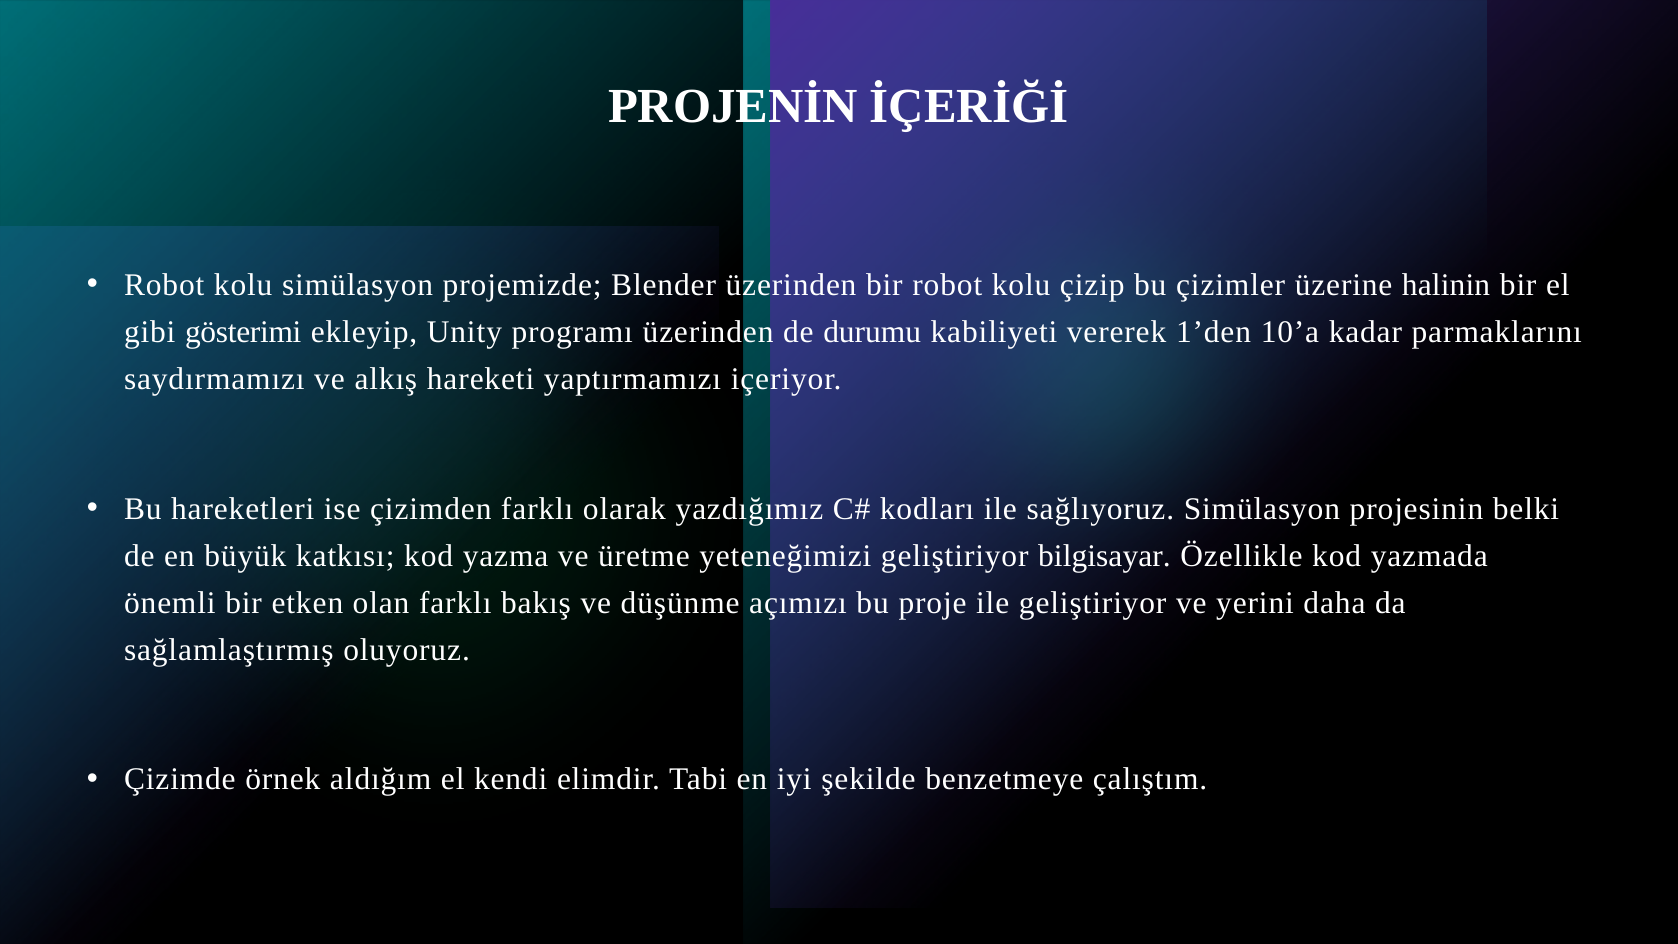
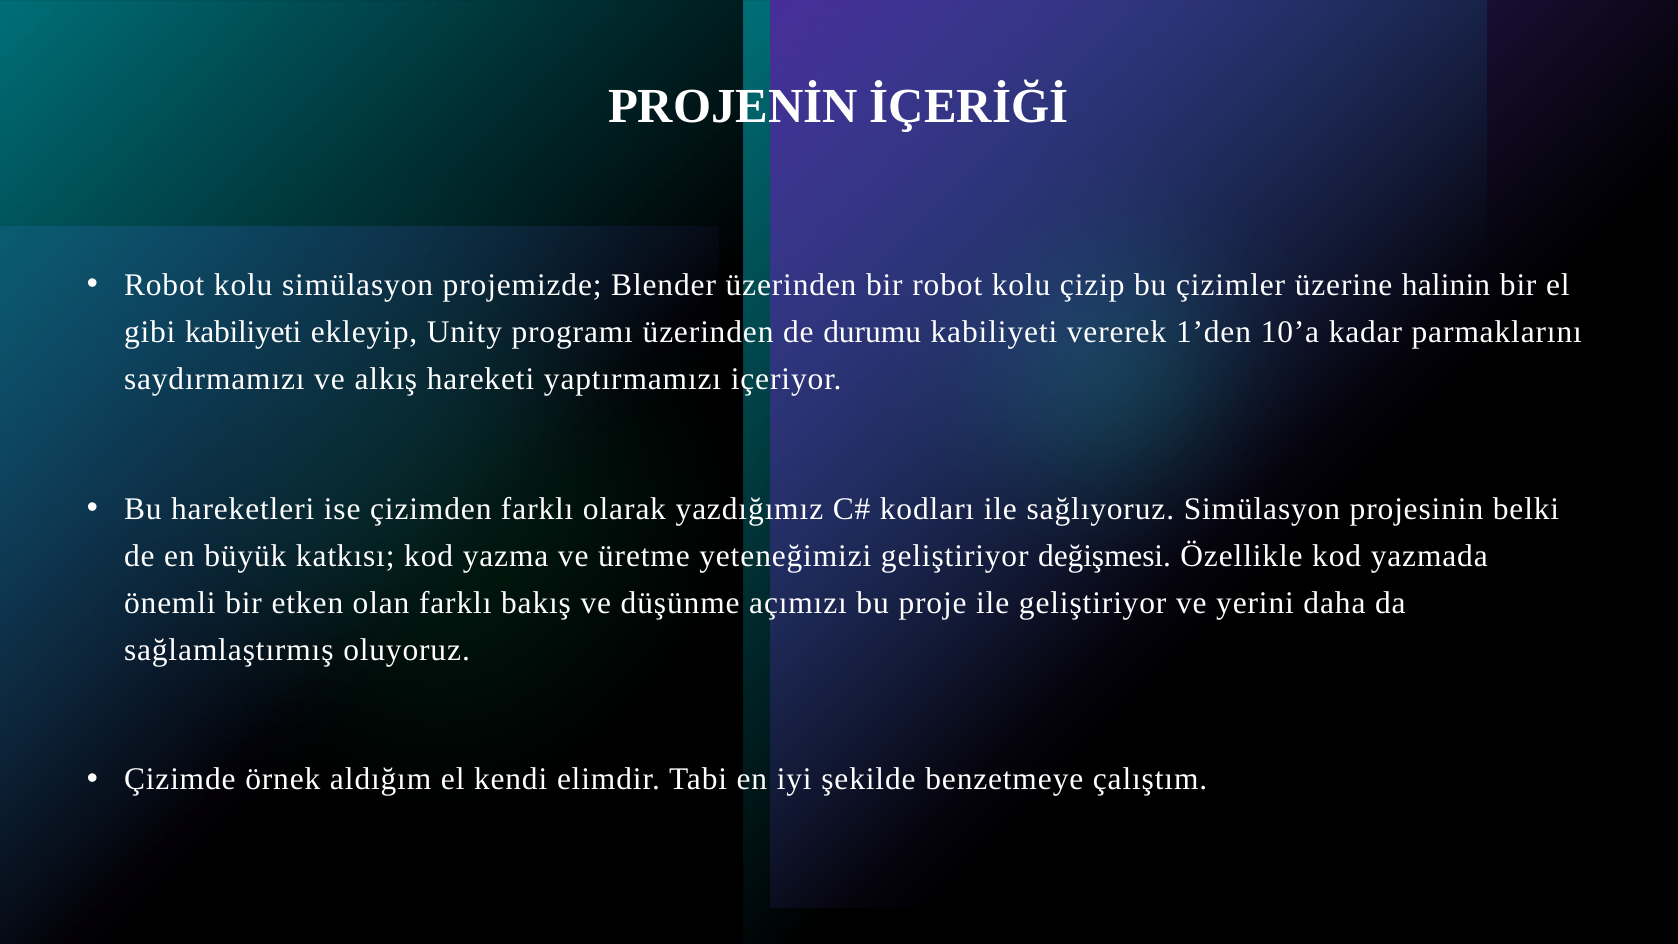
gibi gösterimi: gösterimi -> kabiliyeti
bilgisayar: bilgisayar -> değişmesi
